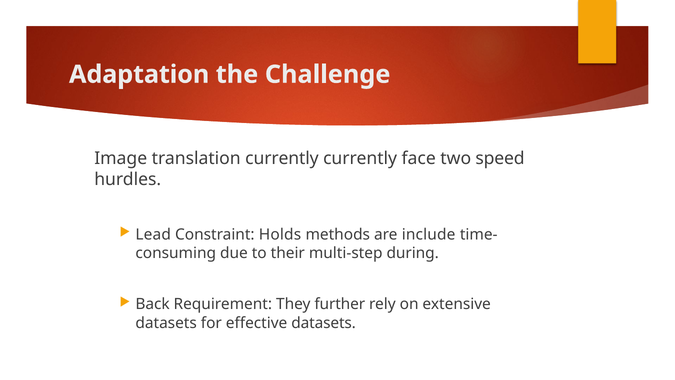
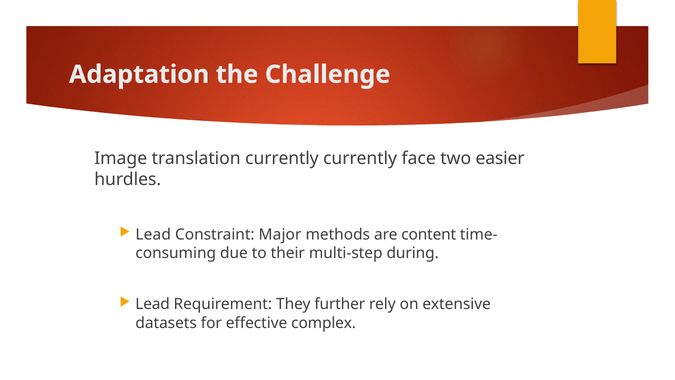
speed: speed -> easier
Holds: Holds -> Major
include: include -> content
Back at (153, 304): Back -> Lead
effective datasets: datasets -> complex
